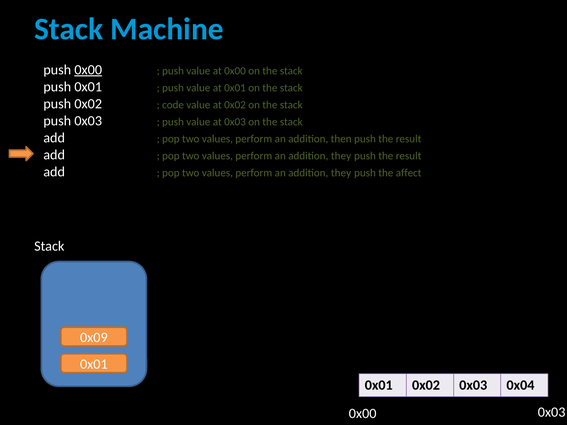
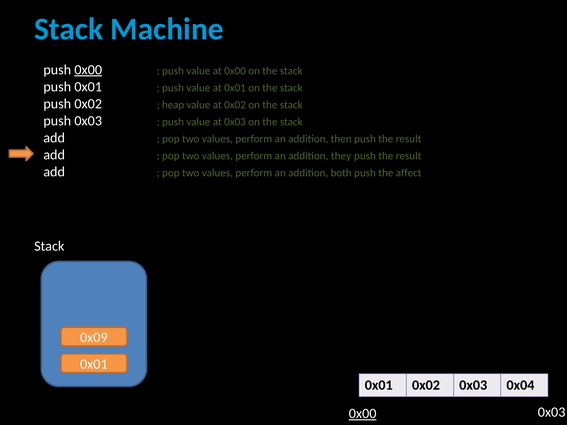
code: code -> heap
they at (341, 173): they -> both
0x00 at (363, 414) underline: none -> present
